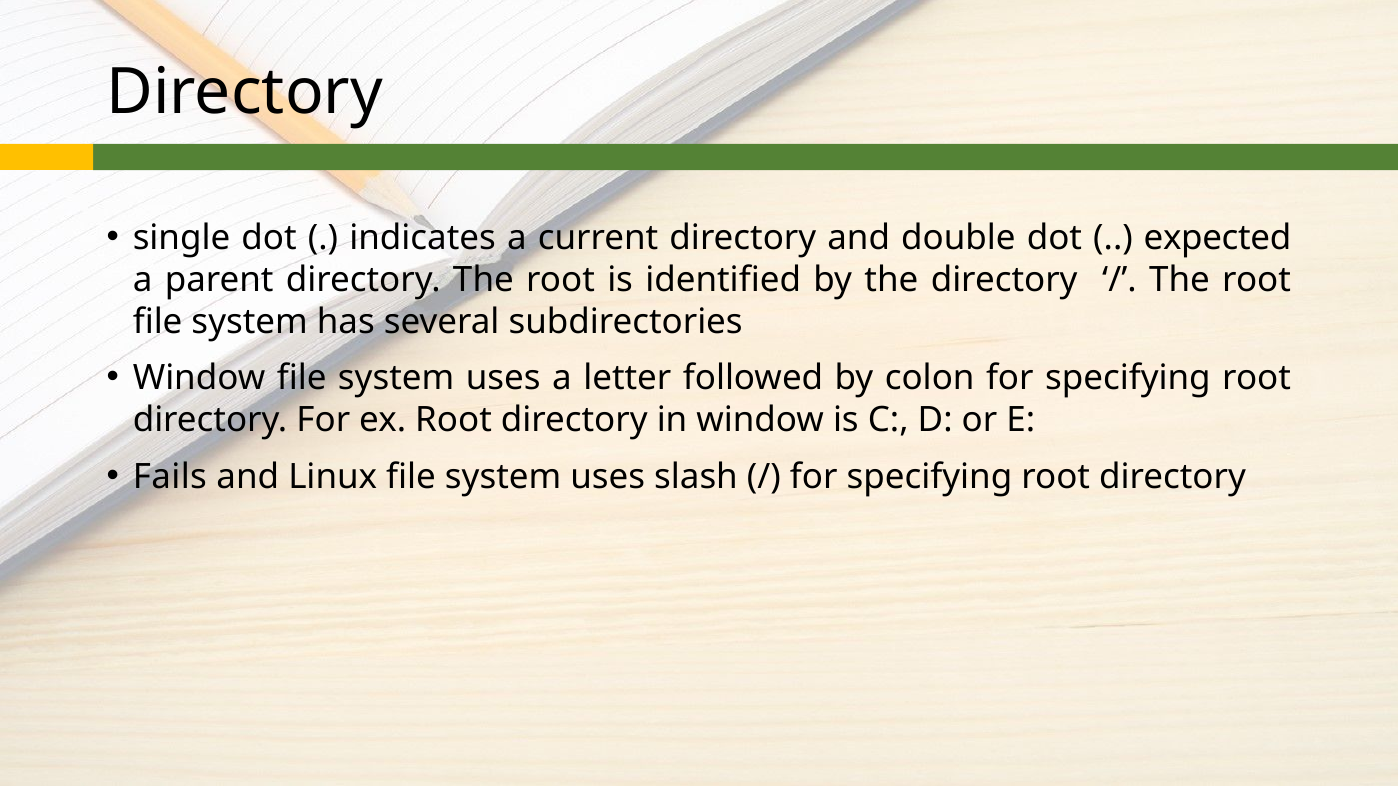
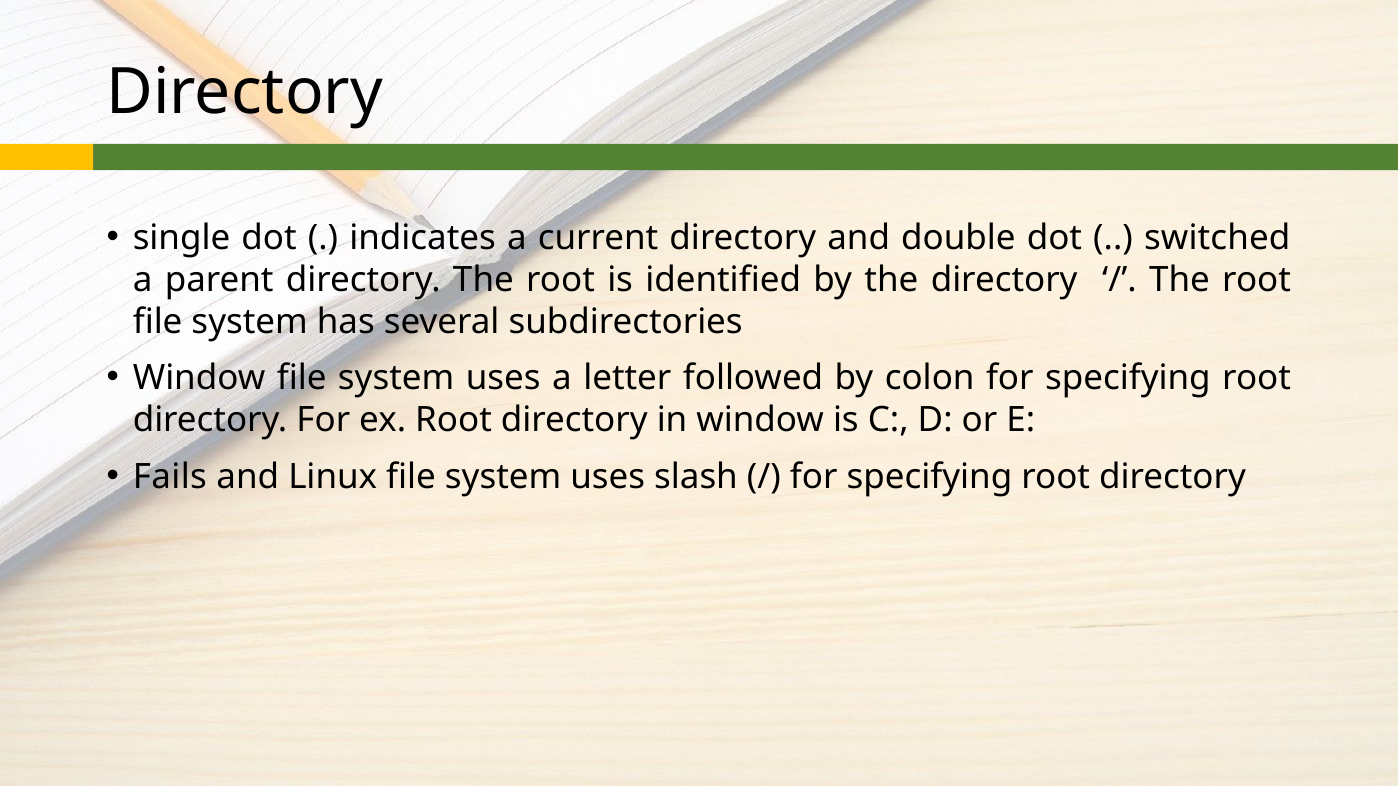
expected: expected -> switched
